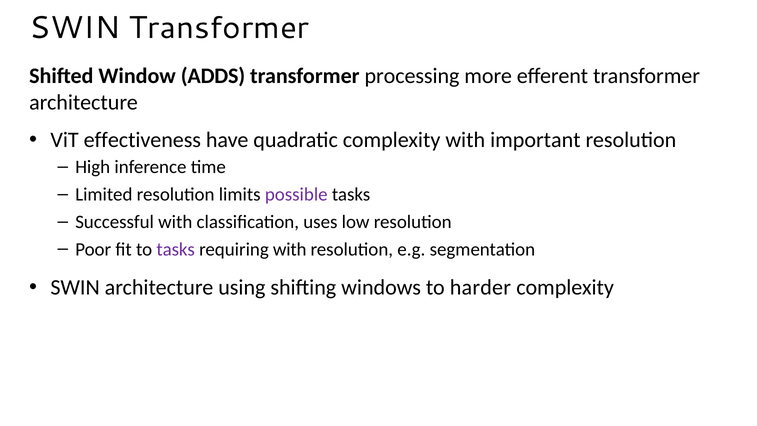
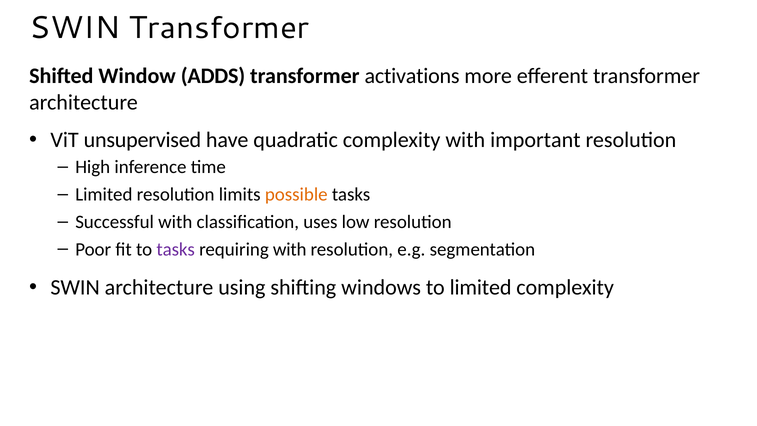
processing: processing -> activations
effectiveness: effectiveness -> unsupervised
possible colour: purple -> orange
to harder: harder -> limited
